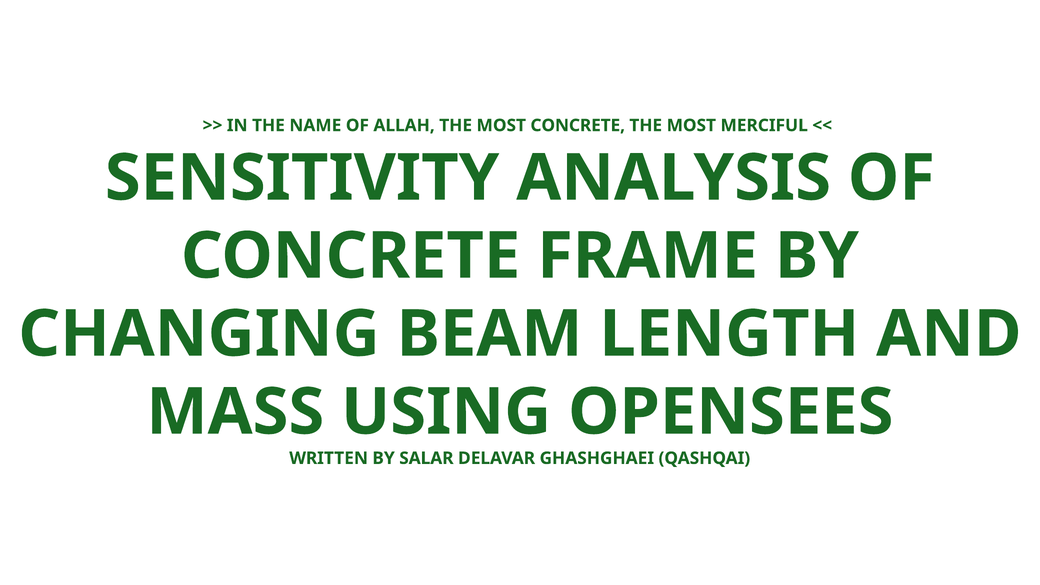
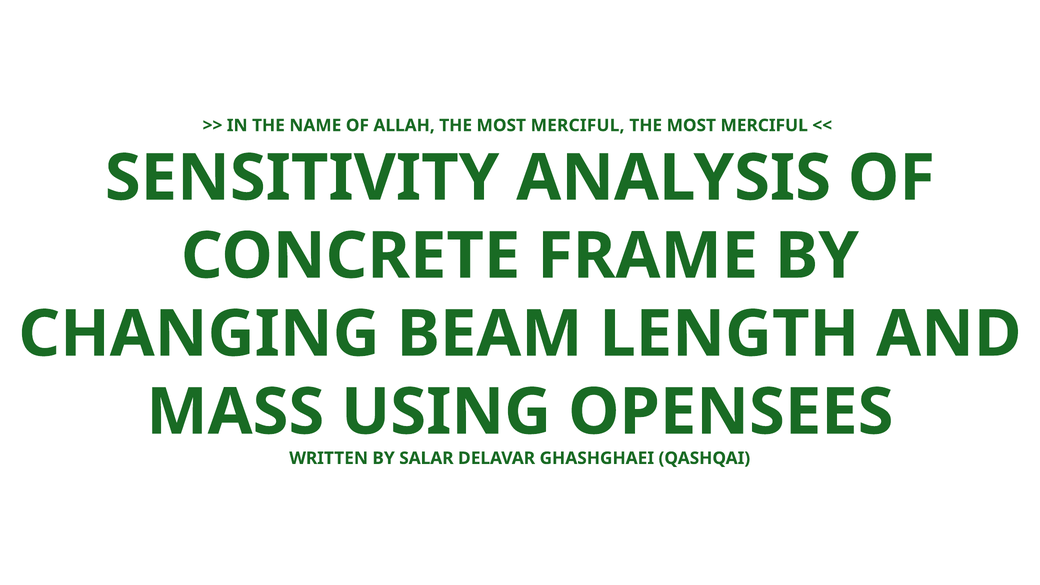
ALLAH THE MOST CONCRETE: CONCRETE -> MERCIFUL
